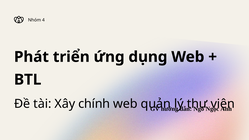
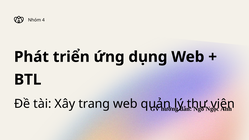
chính: chính -> trang
